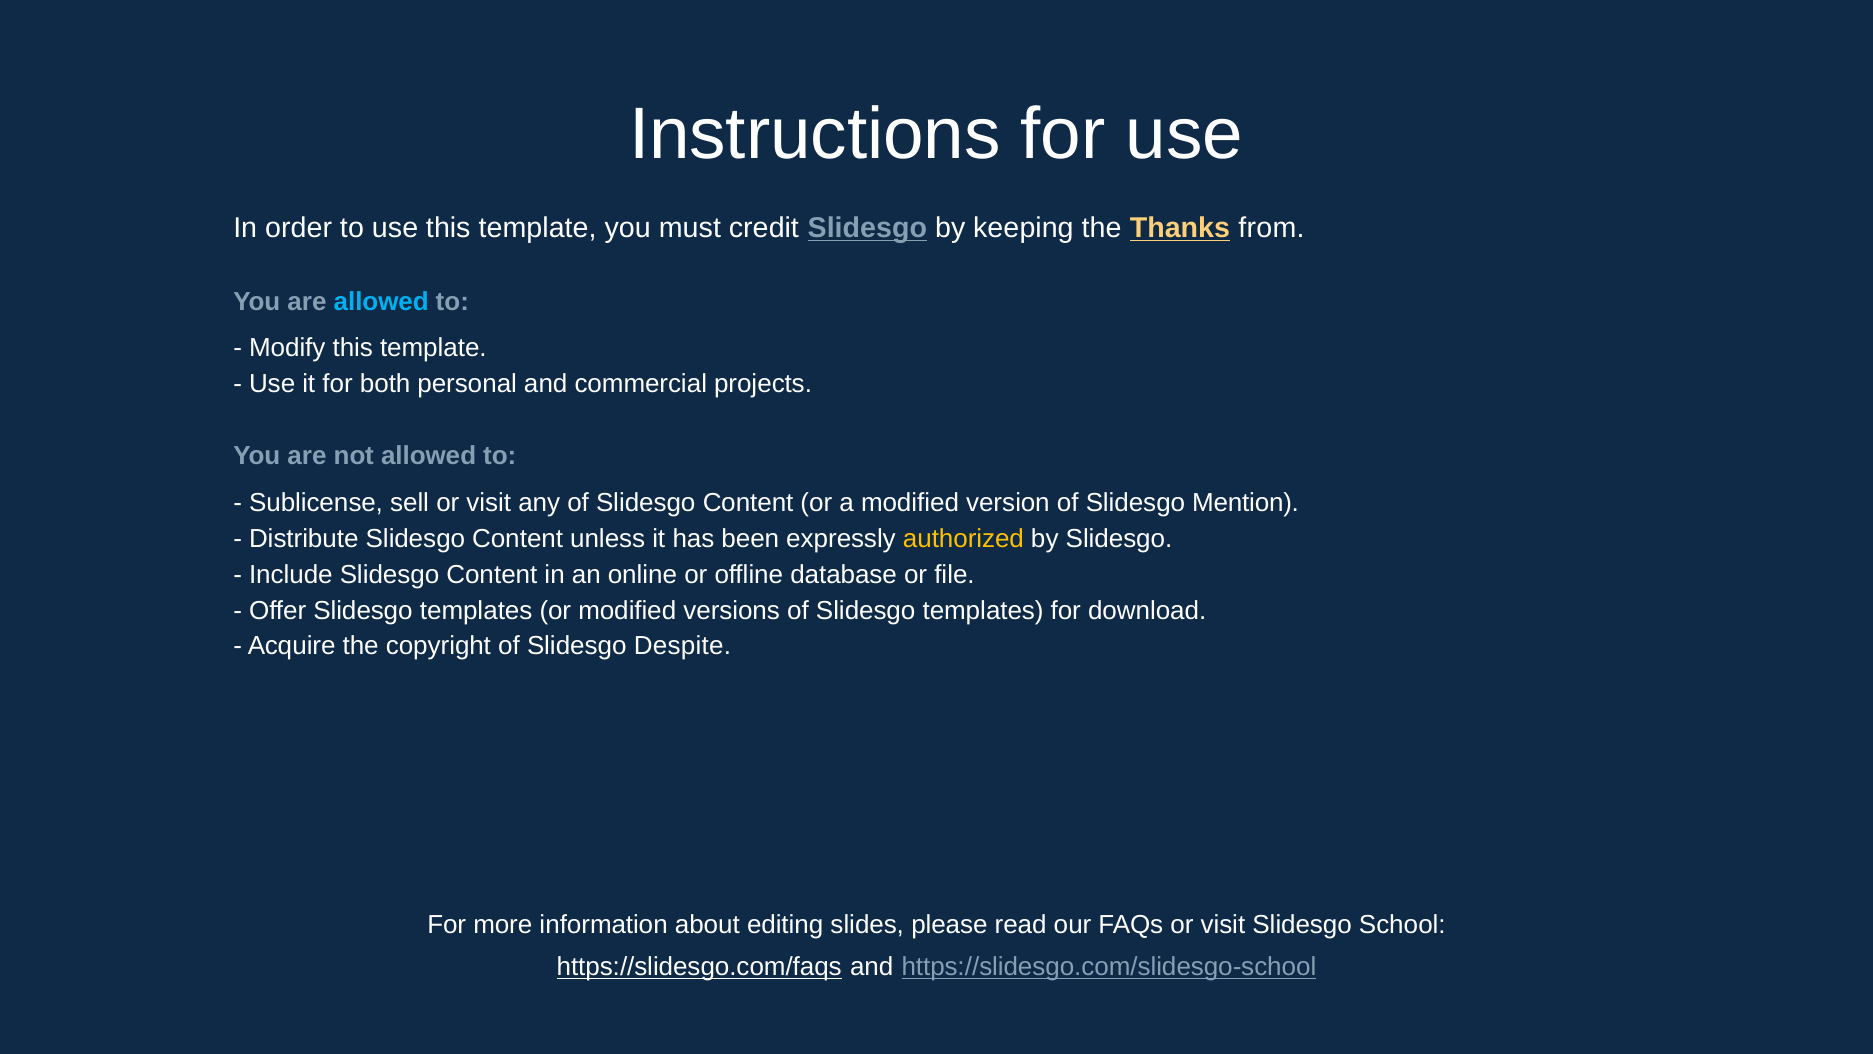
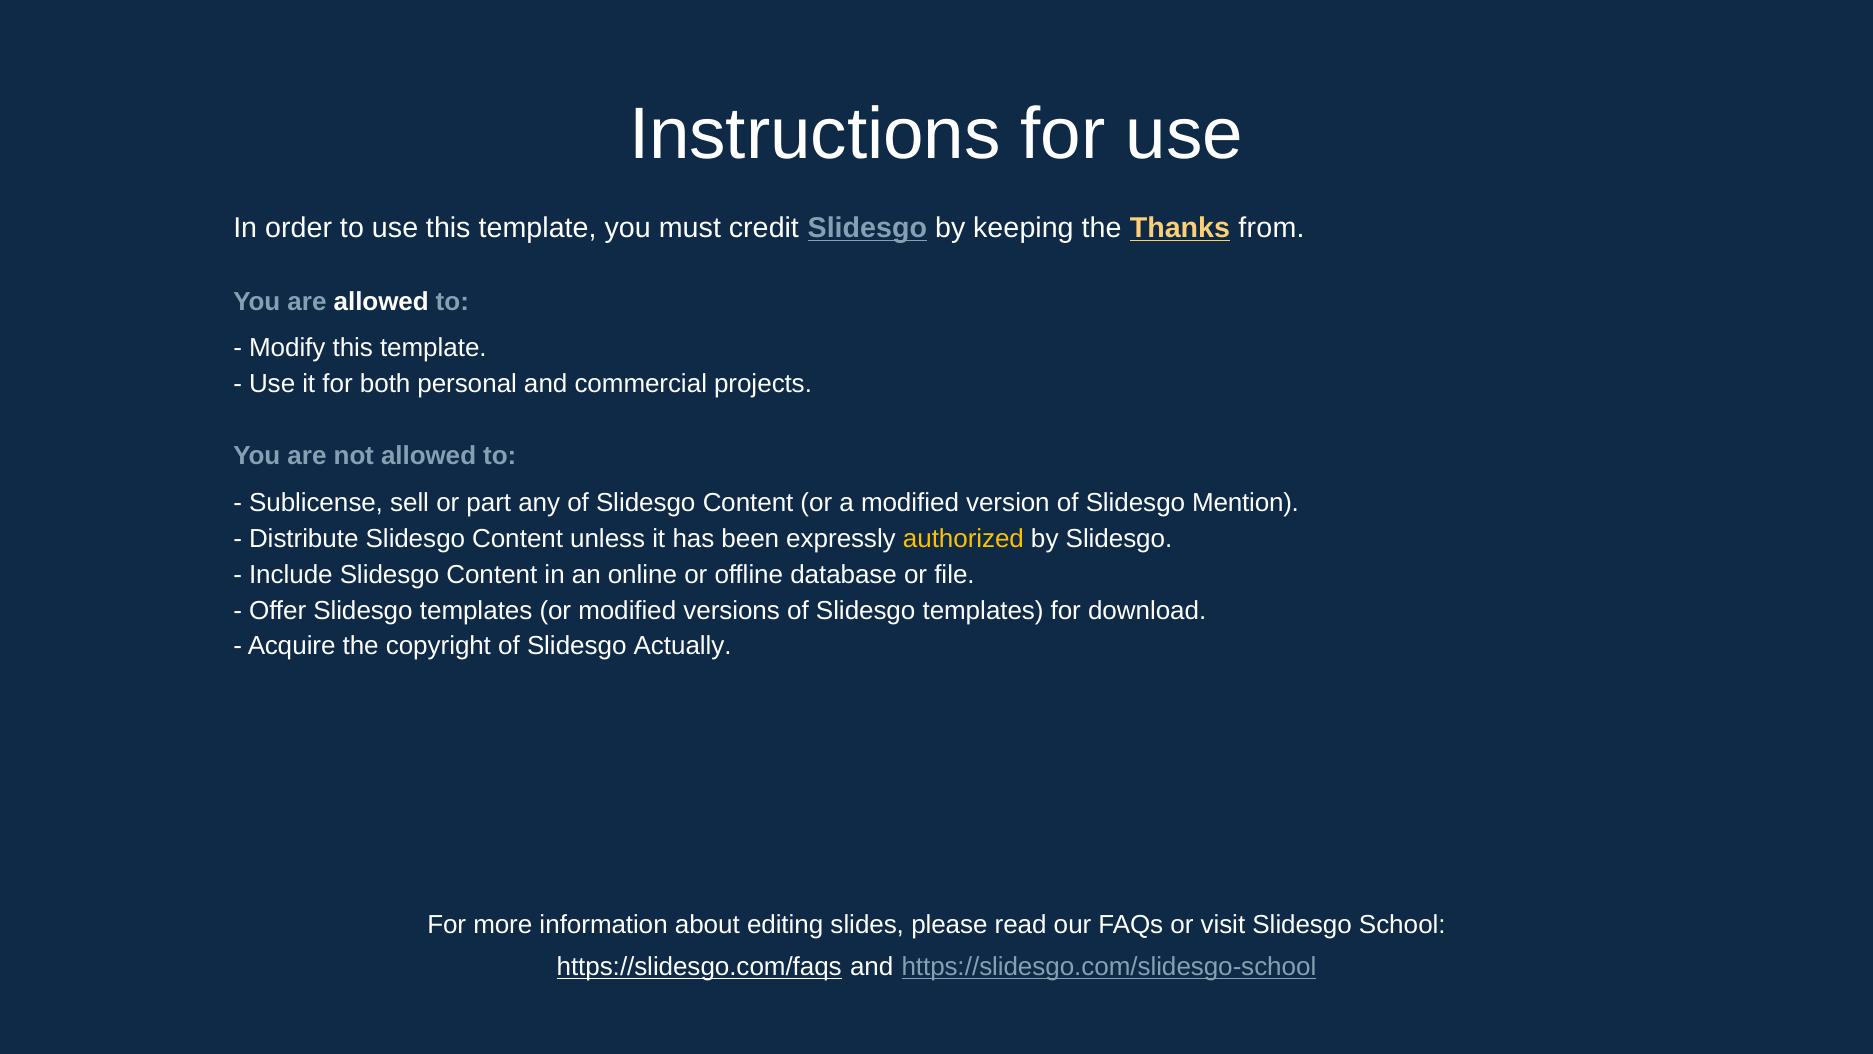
allowed at (381, 302) colour: light blue -> white
sell or visit: visit -> part
Despite: Despite -> Actually
